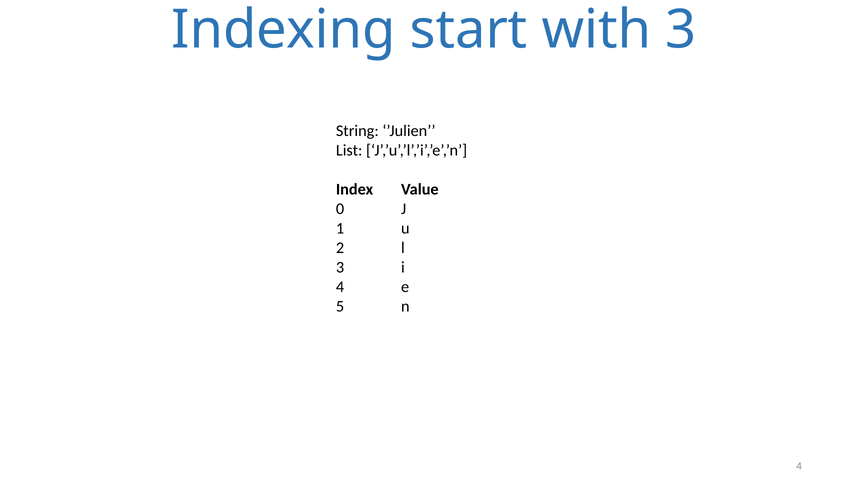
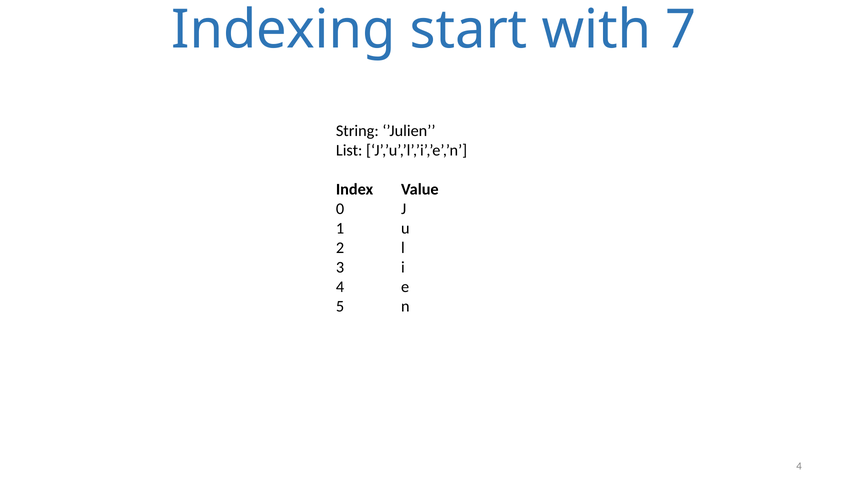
with 3: 3 -> 7
